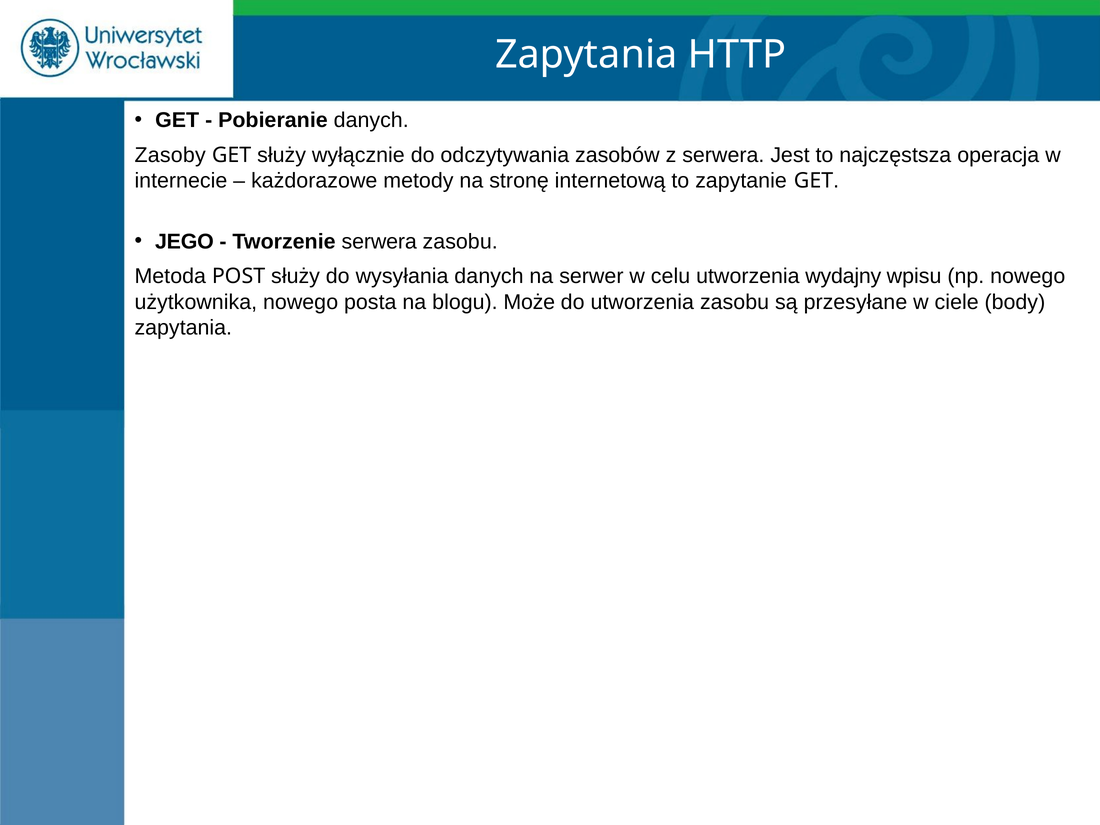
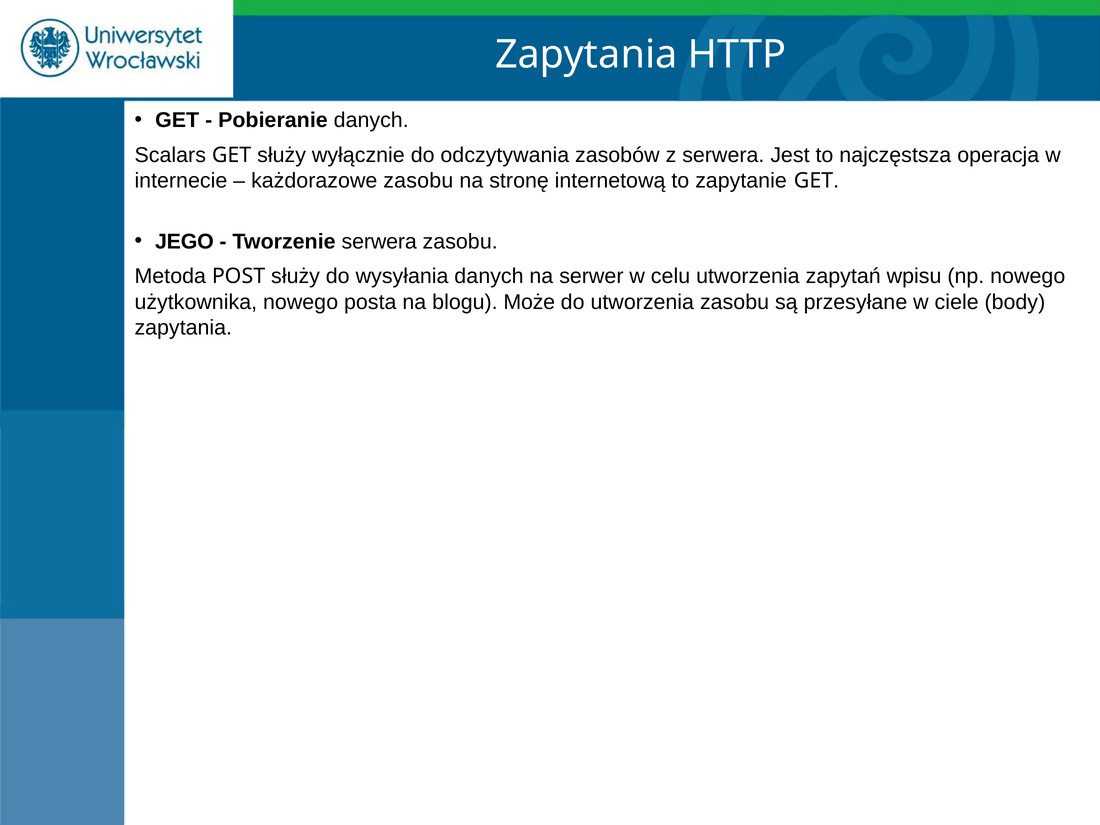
Zasoby: Zasoby -> Scalars
każdorazowe metody: metody -> zasobu
wydajny: wydajny -> zapytań
